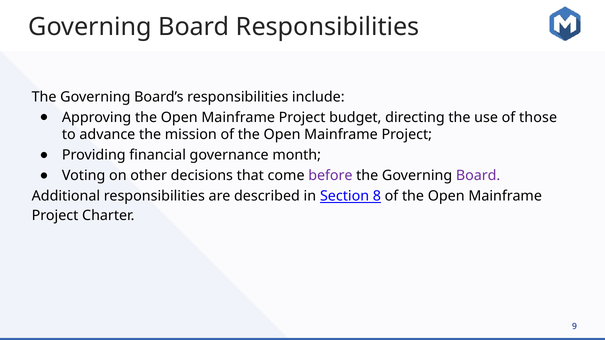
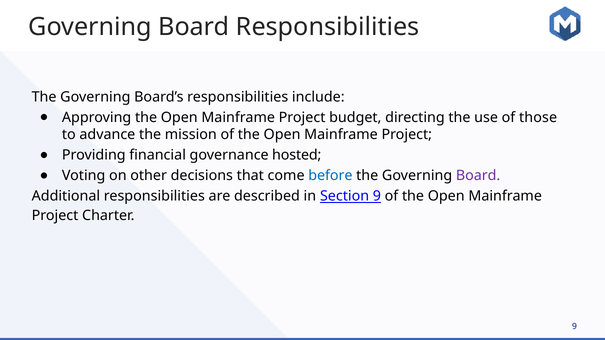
month: month -> hosted
before colour: purple -> blue
Section 8: 8 -> 9
